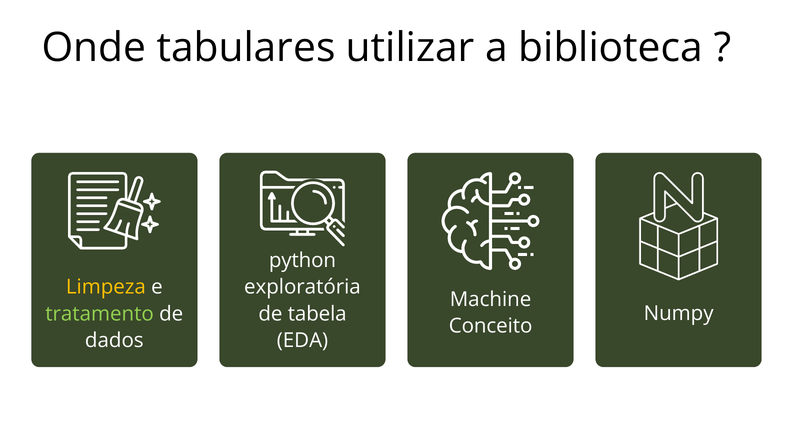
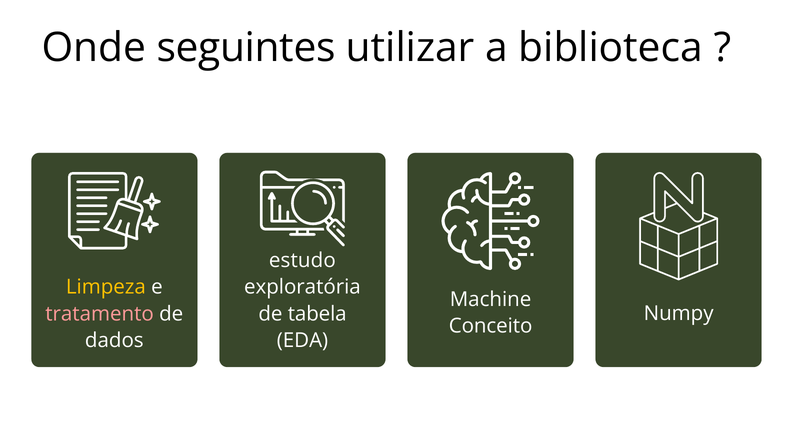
tabulares: tabulares -> seguintes
python: python -> estudo
tratamento colour: light green -> pink
